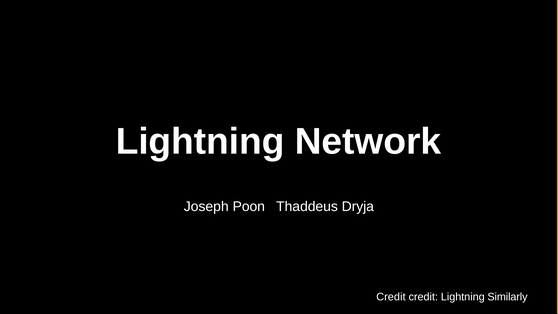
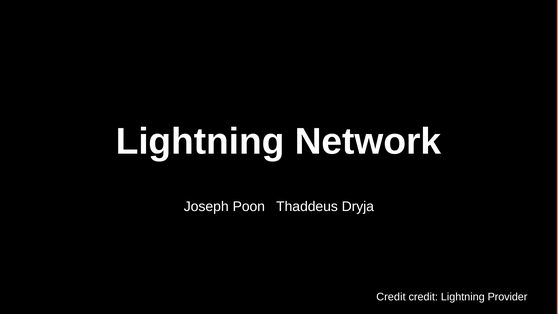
Similarly: Similarly -> Provider
